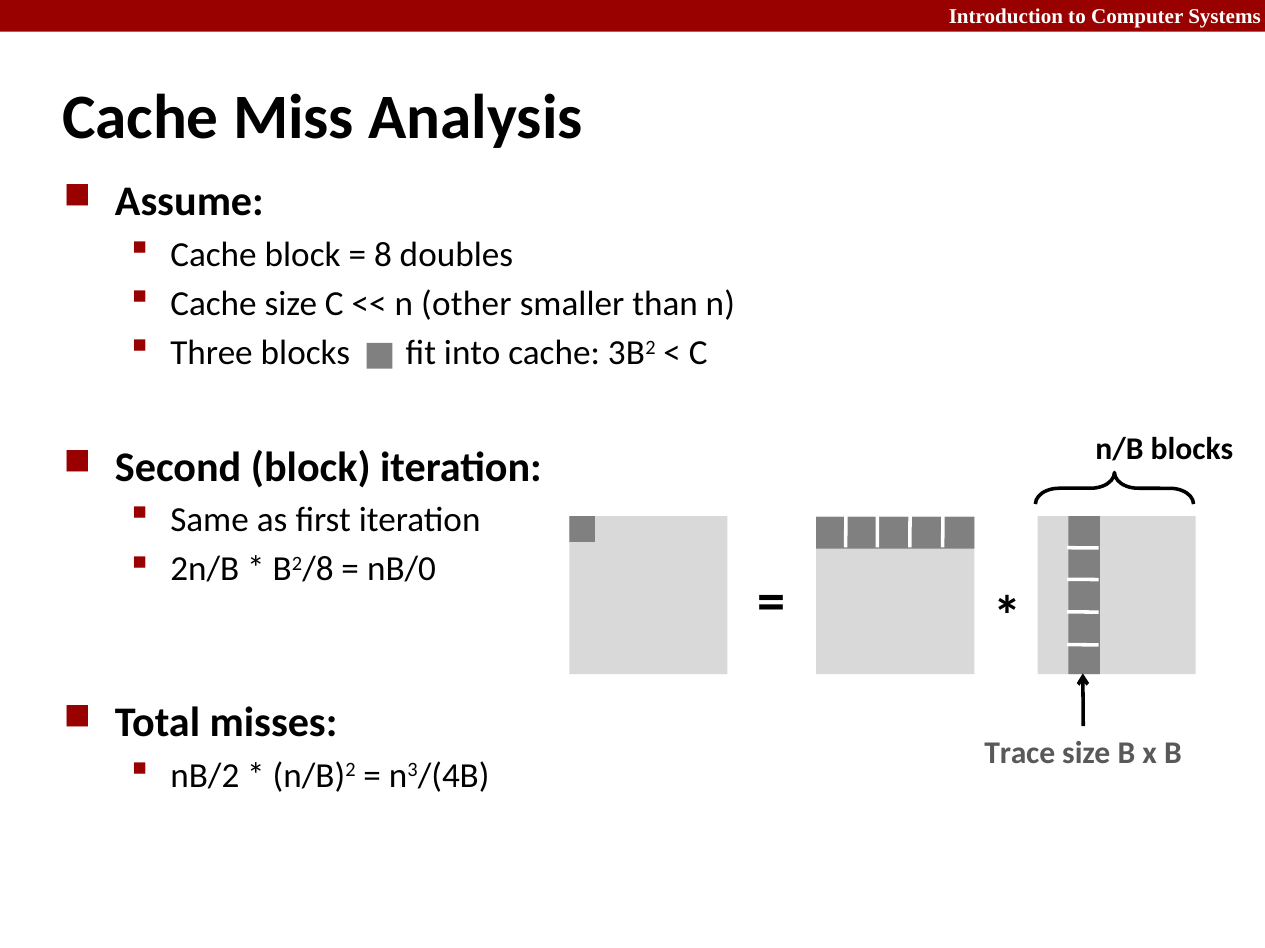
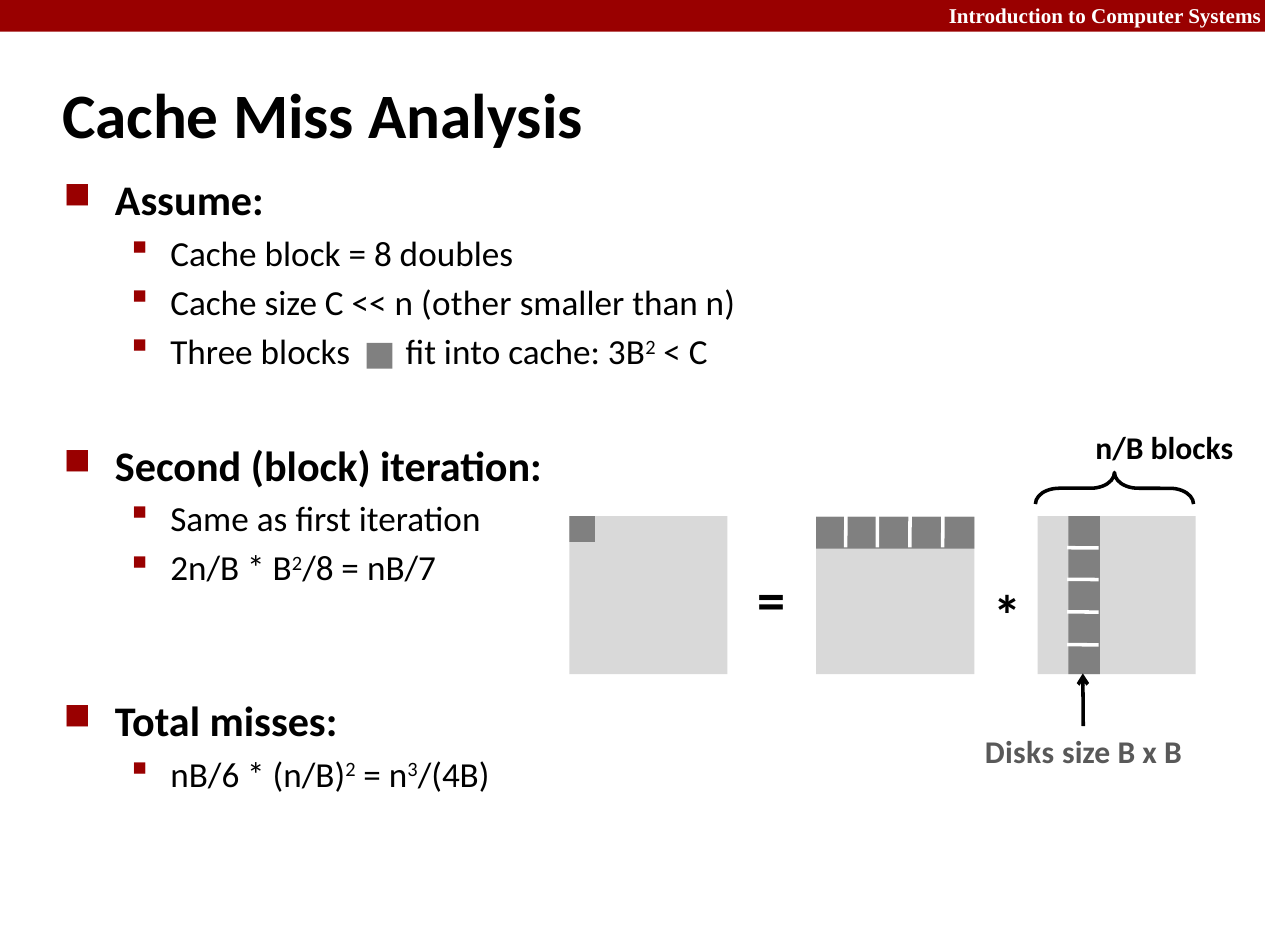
nB/0: nB/0 -> nB/7
Trace: Trace -> Disks
nB/2: nB/2 -> nB/6
